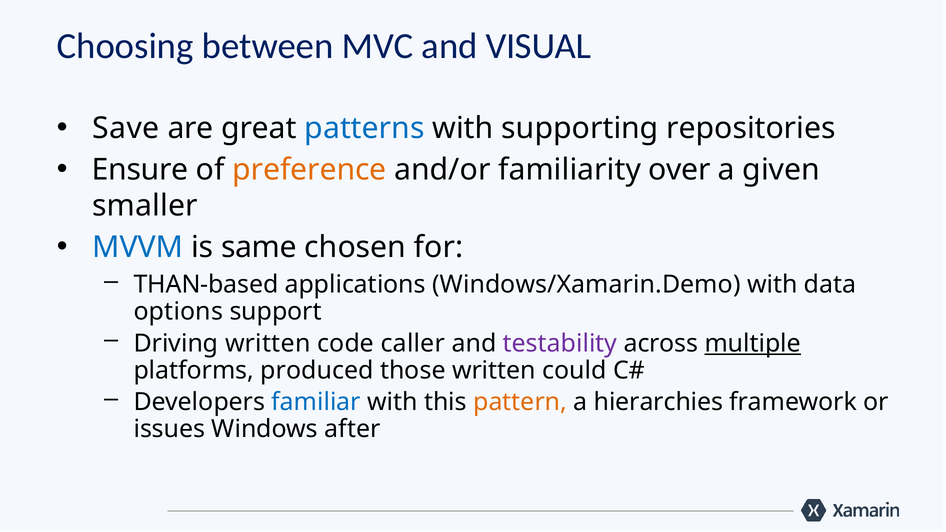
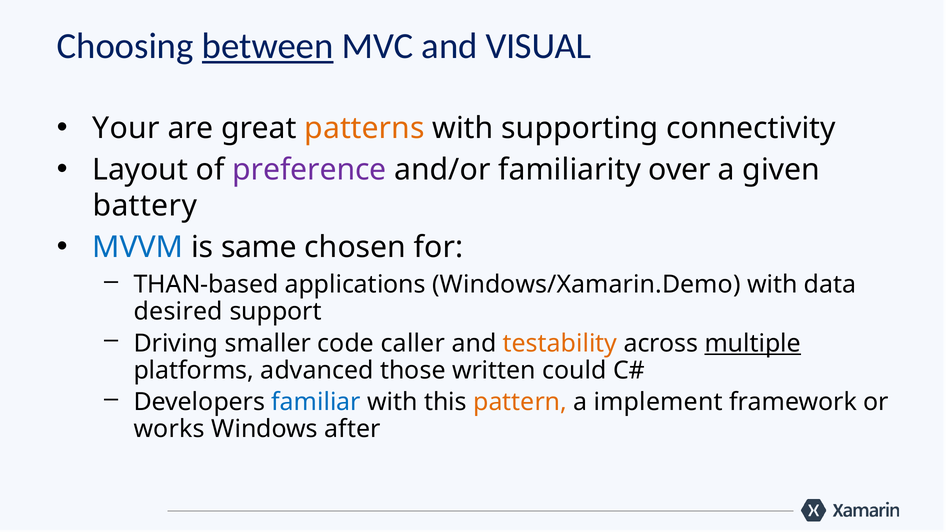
between underline: none -> present
Save: Save -> Your
patterns colour: blue -> orange
repositories: repositories -> connectivity
Ensure: Ensure -> Layout
preference colour: orange -> purple
smaller: smaller -> battery
options: options -> desired
Driving written: written -> smaller
testability colour: purple -> orange
produced: produced -> advanced
hierarchies: hierarchies -> implement
issues: issues -> works
